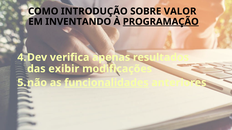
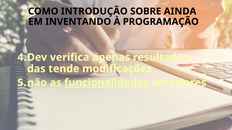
VALOR: VALOR -> AINDA
PROGRAMAÇÃO underline: present -> none
exibir: exibir -> tende
